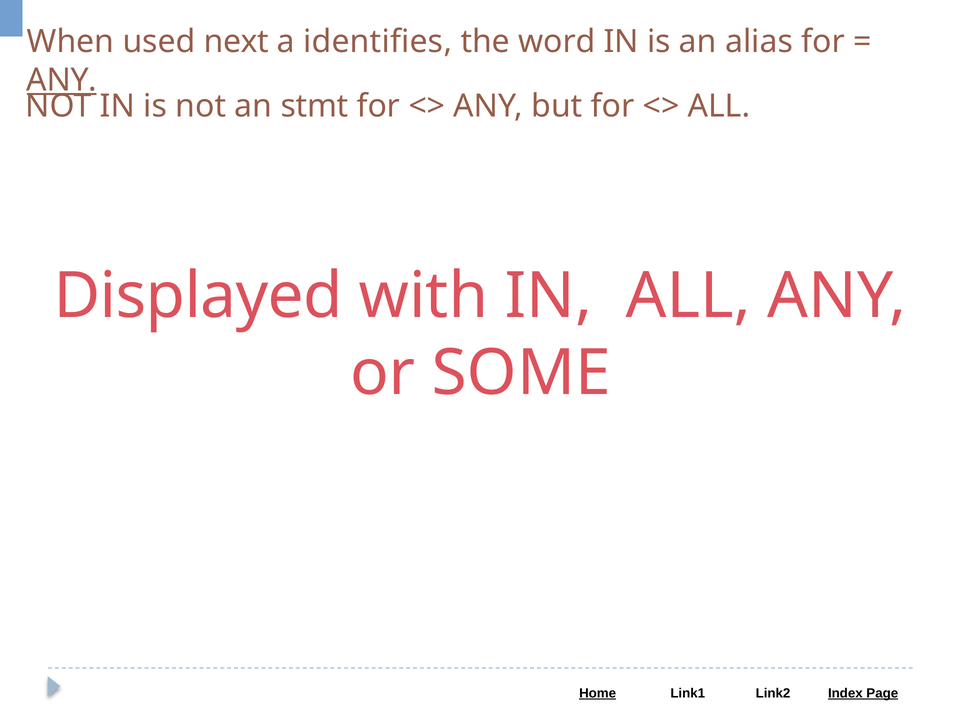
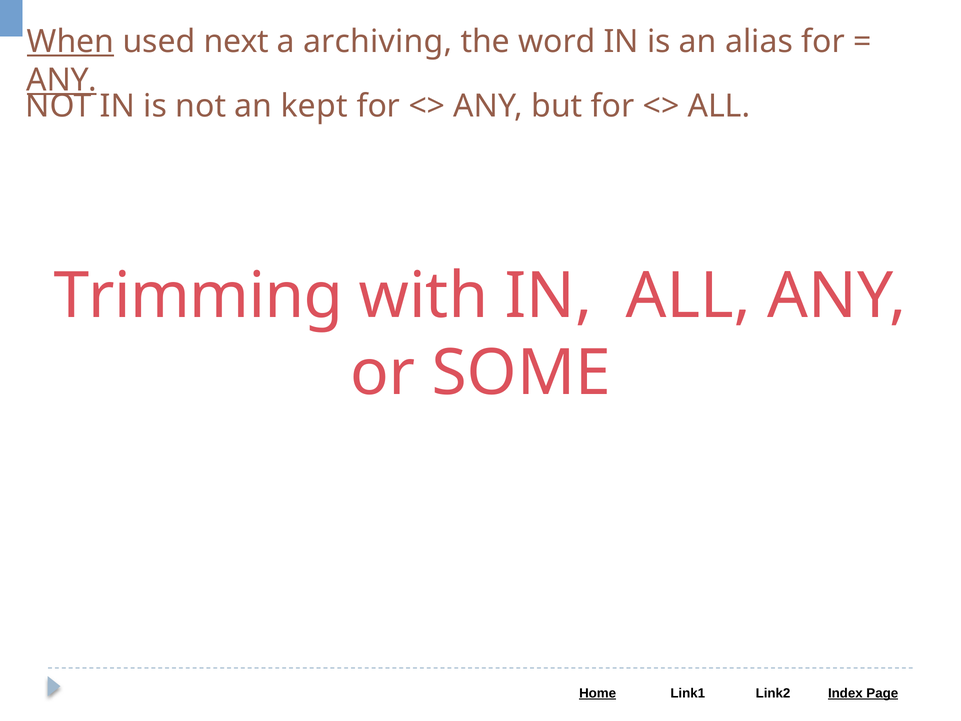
When underline: none -> present
identifies: identifies -> archiving
stmt: stmt -> kept
Displayed: Displayed -> Trimming
